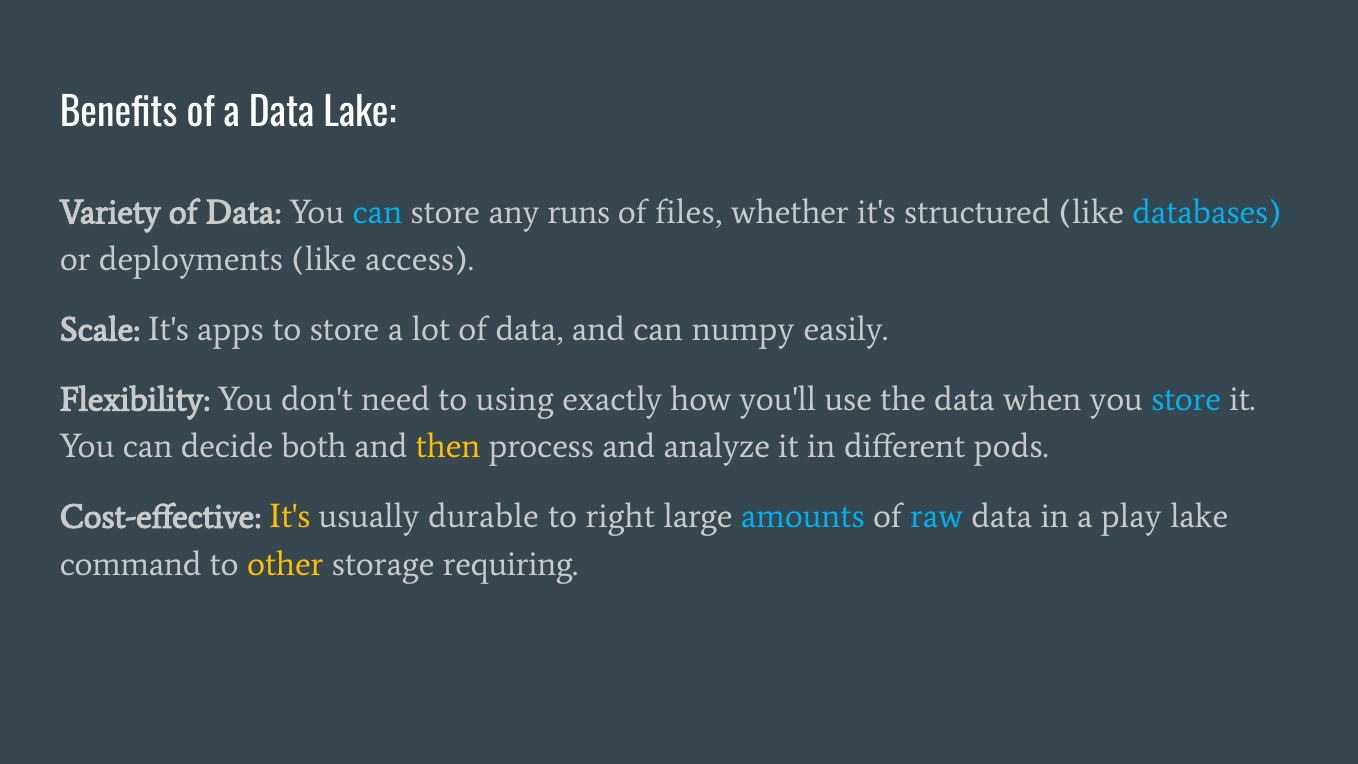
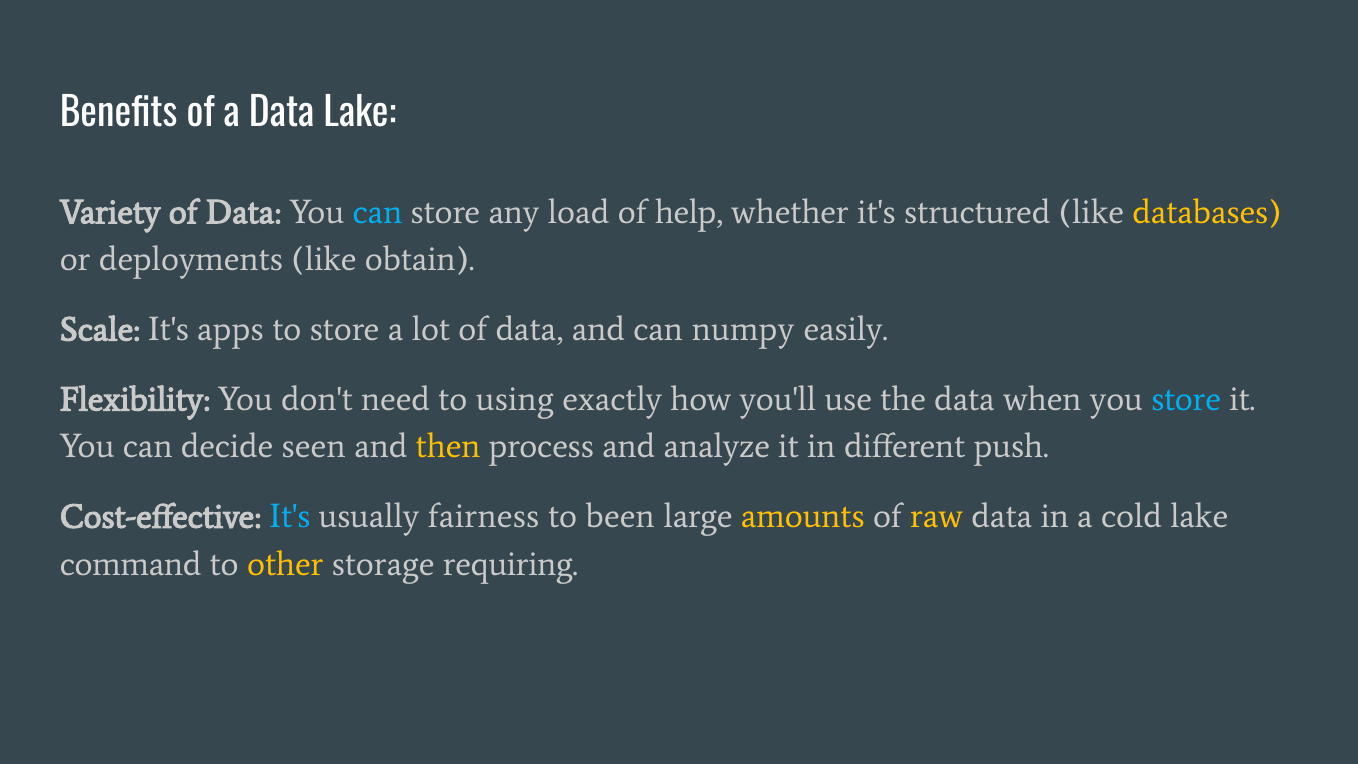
runs: runs -> load
files: files -> help
databases colour: light blue -> yellow
access: access -> obtain
both: both -> seen
pods: pods -> push
It's at (290, 516) colour: yellow -> light blue
durable: durable -> fairness
right: right -> been
amounts colour: light blue -> yellow
raw colour: light blue -> yellow
play: play -> cold
